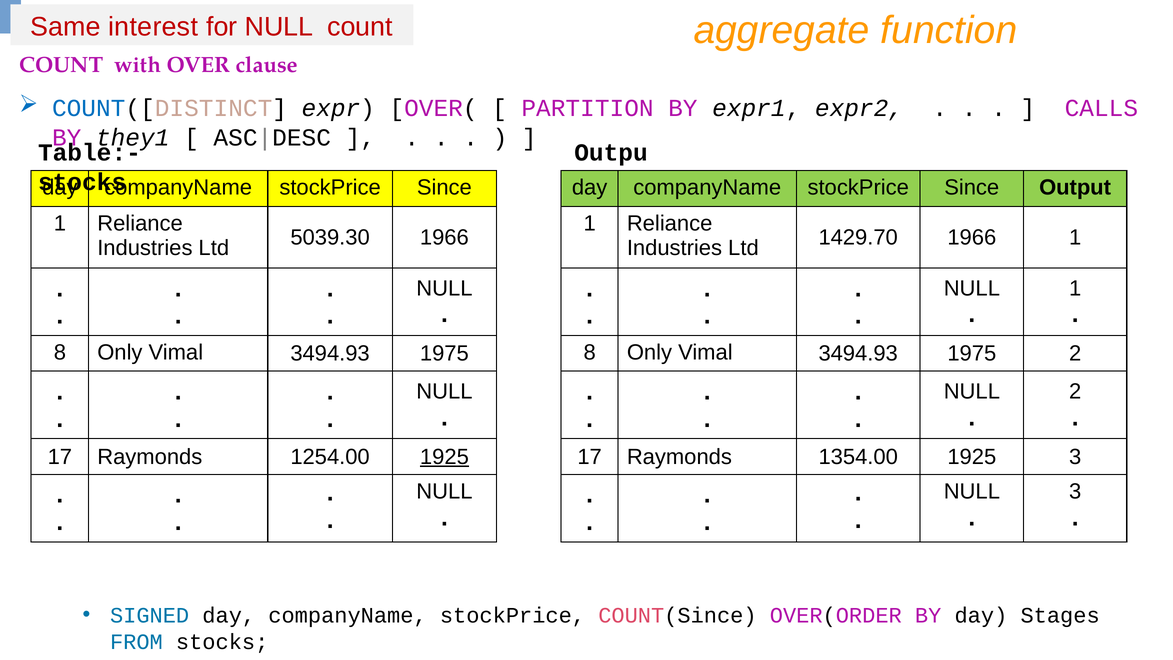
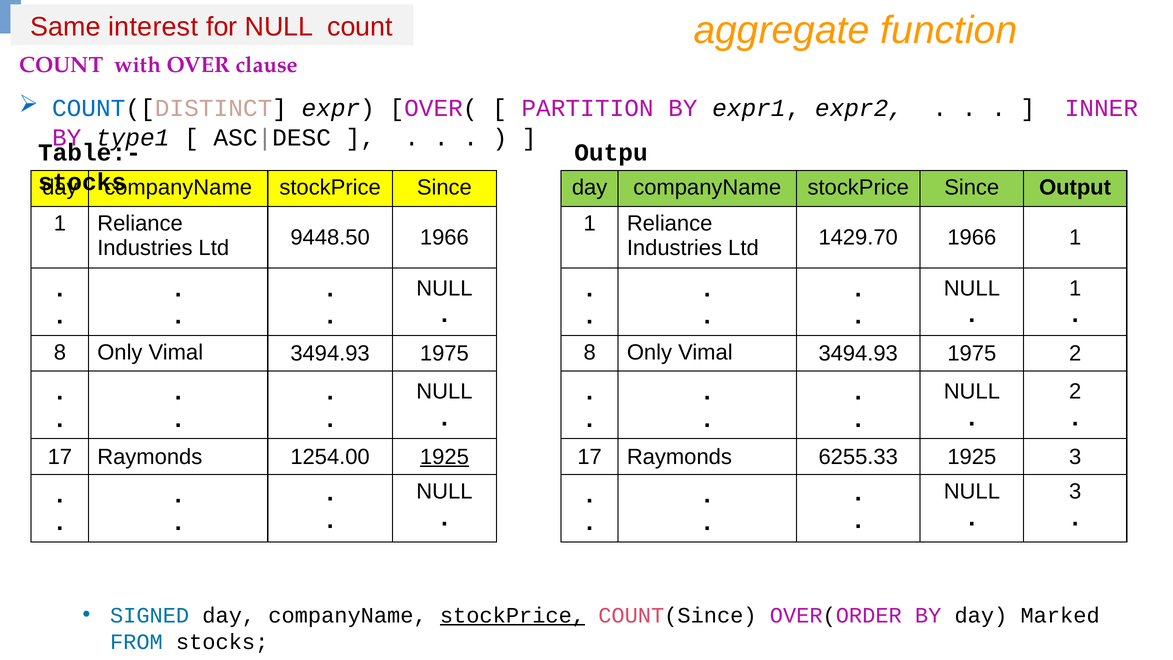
CALLS: CALLS -> INNER
they1: they1 -> type1
5039.30: 5039.30 -> 9448.50
1354.00: 1354.00 -> 6255.33
stockPrice at (512, 615) underline: none -> present
Stages: Stages -> Marked
